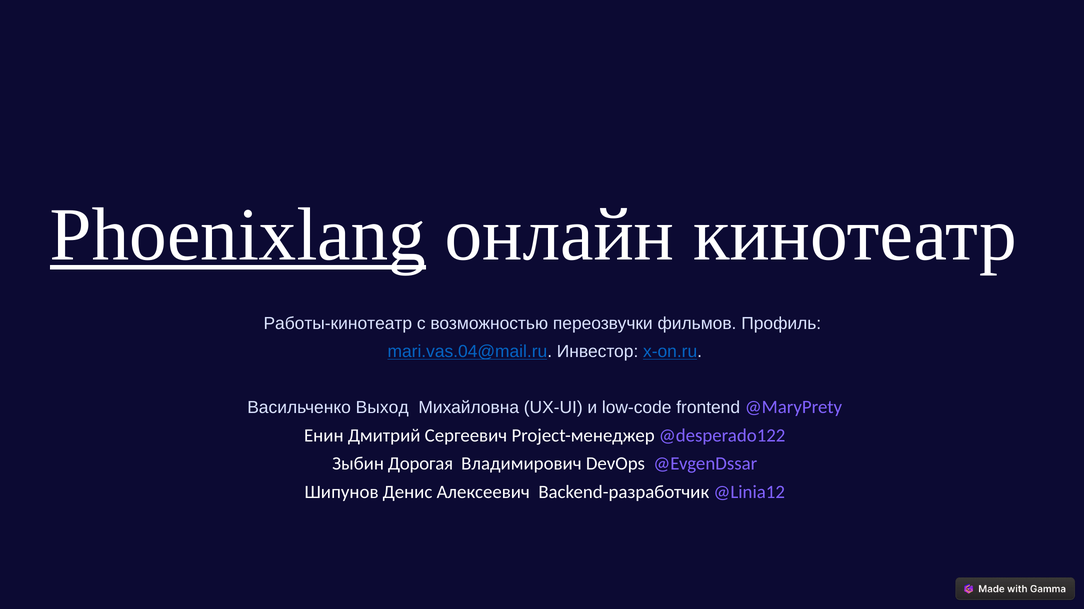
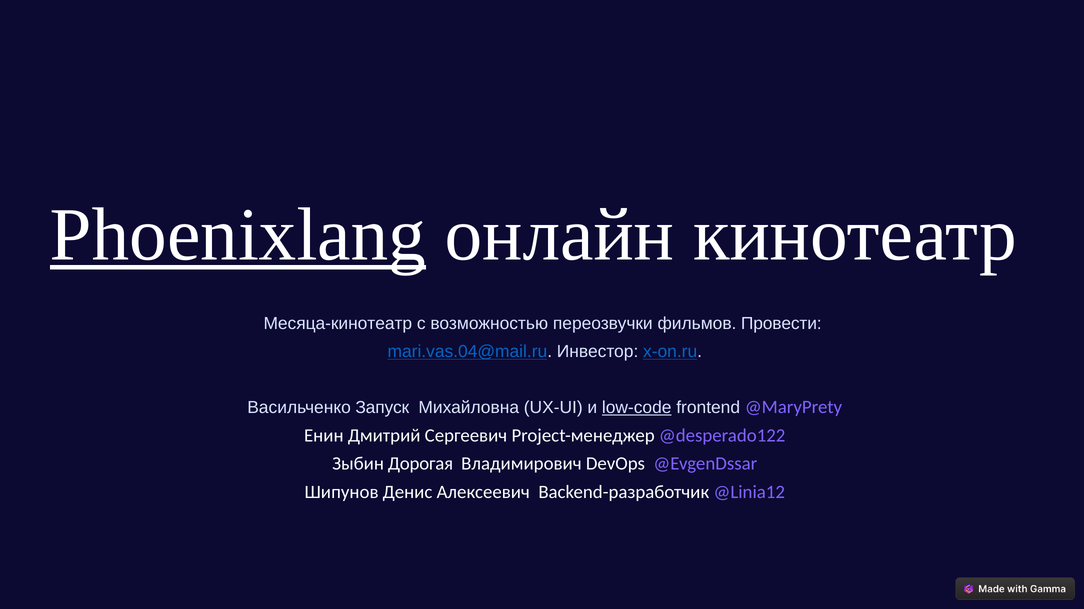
Работы-кинотеатр: Работы-кинотеатр -> Месяца-кинотеатр
Профиль: Профиль -> Провести
Выход: Выход -> Запуск
low-code underline: none -> present
